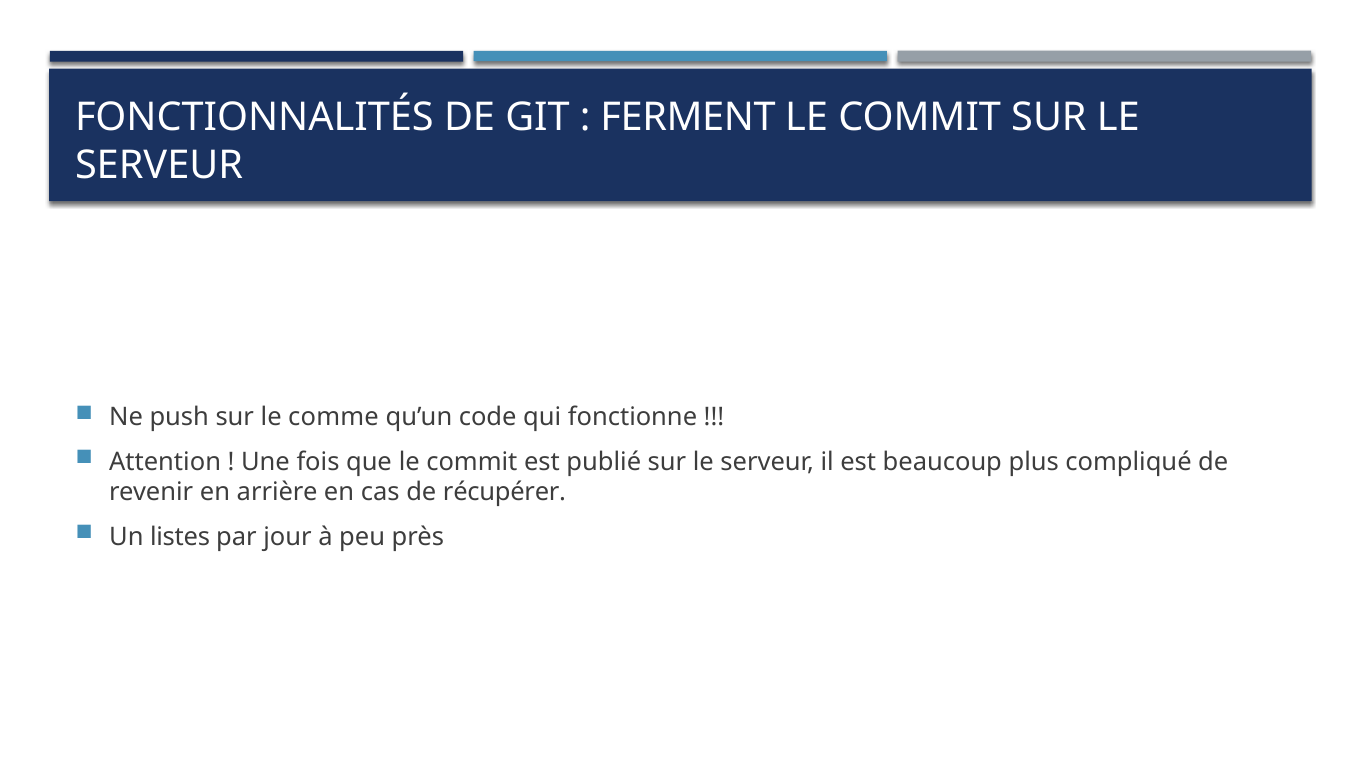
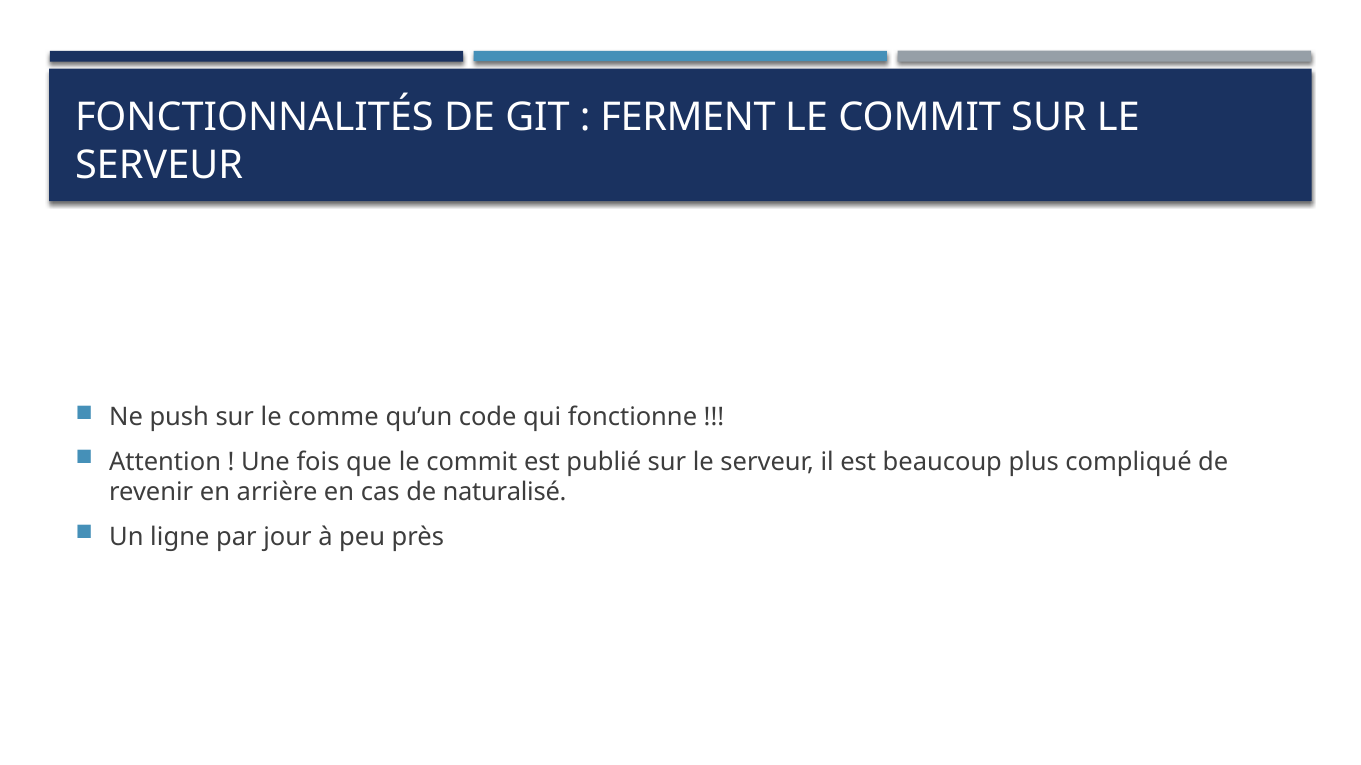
récupérer: récupérer -> naturalisé
listes: listes -> ligne
